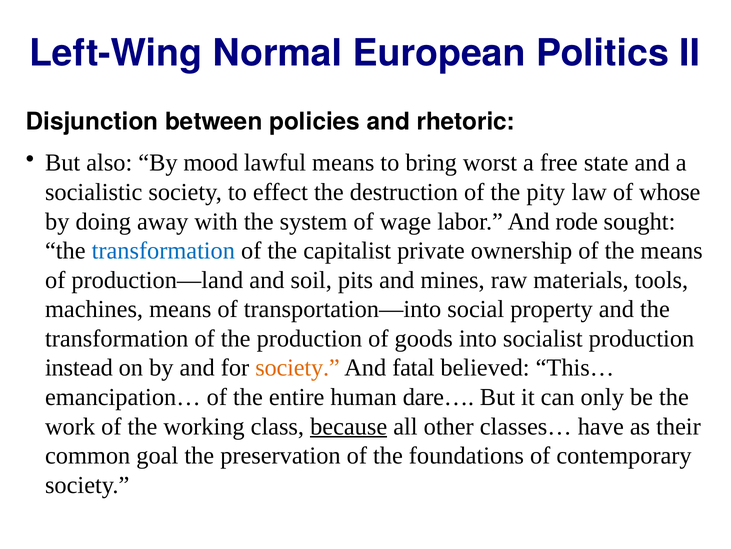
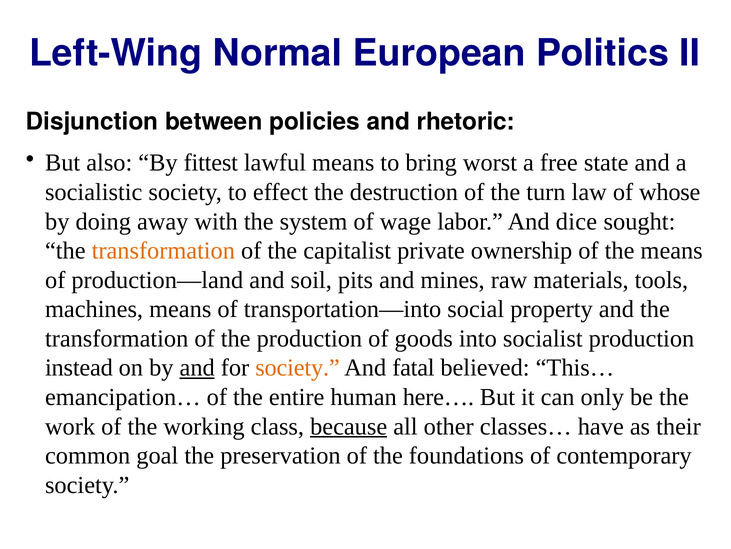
mood: mood -> fittest
pity: pity -> turn
rode: rode -> dice
transformation at (163, 250) colour: blue -> orange
and at (197, 367) underline: none -> present
dare…: dare… -> here…
